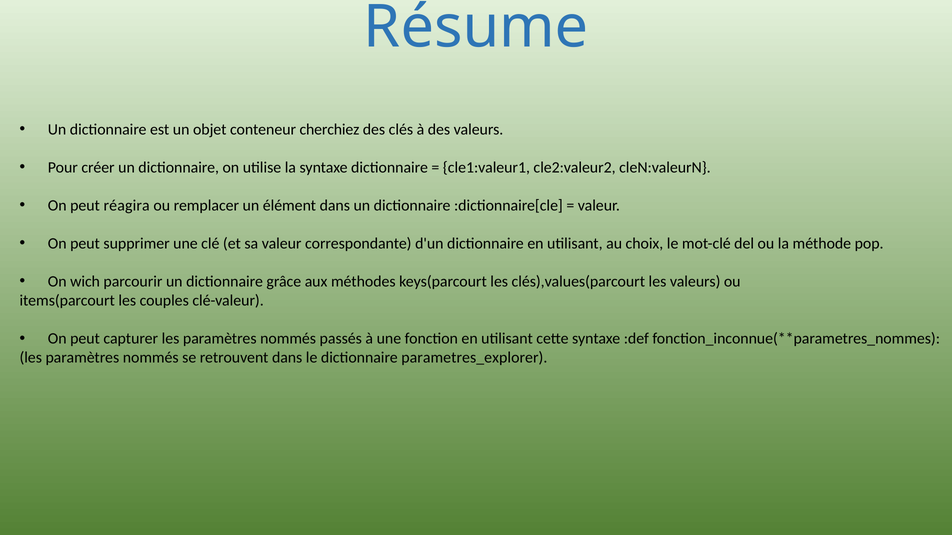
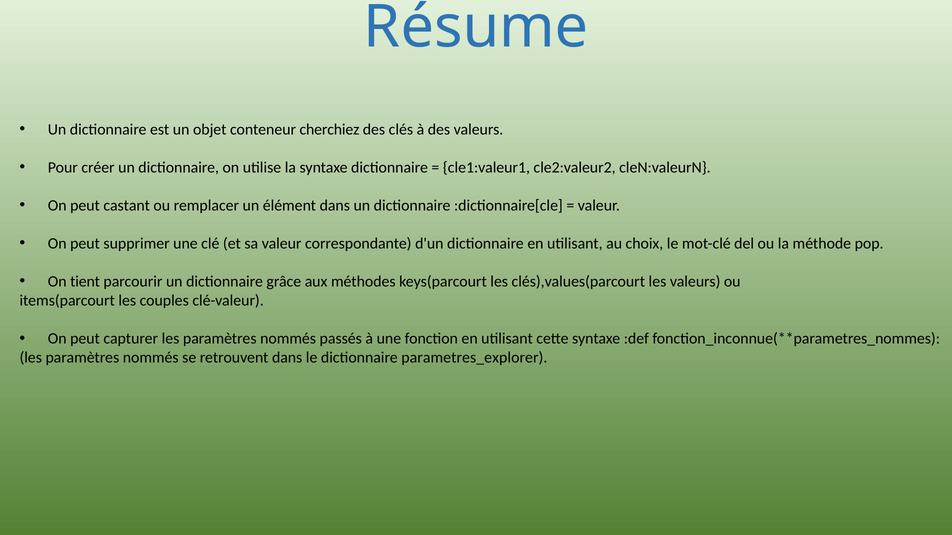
réagira: réagira -> castant
wich: wich -> tient
